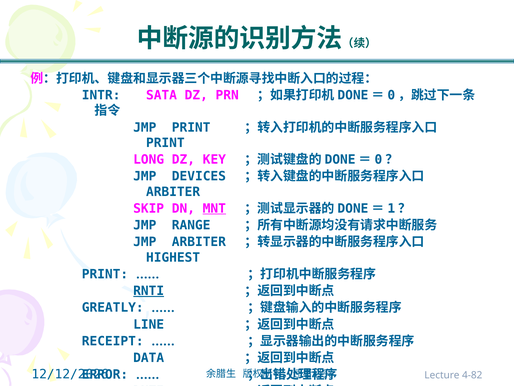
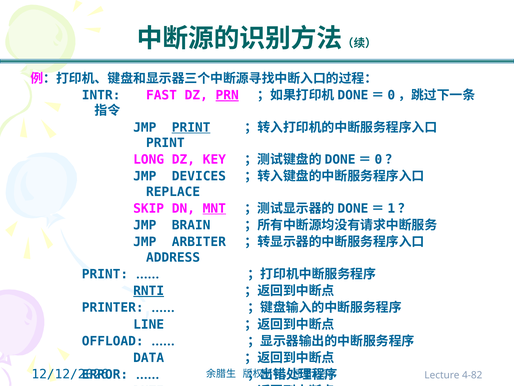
SATA: SATA -> FAST
PRN underline: none -> present
PRINT at (191, 127) underline: none -> present
ARBITER at (173, 192): ARBITER -> REPLACE
RANGE: RANGE -> BRAIN
HIGHEST: HIGHEST -> ADDRESS
GREATLY: GREATLY -> PRINTER
RECEIPT: RECEIPT -> OFFLOAD
